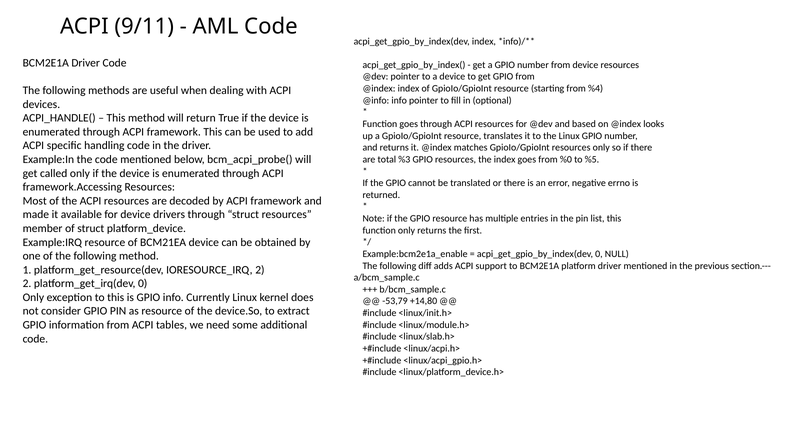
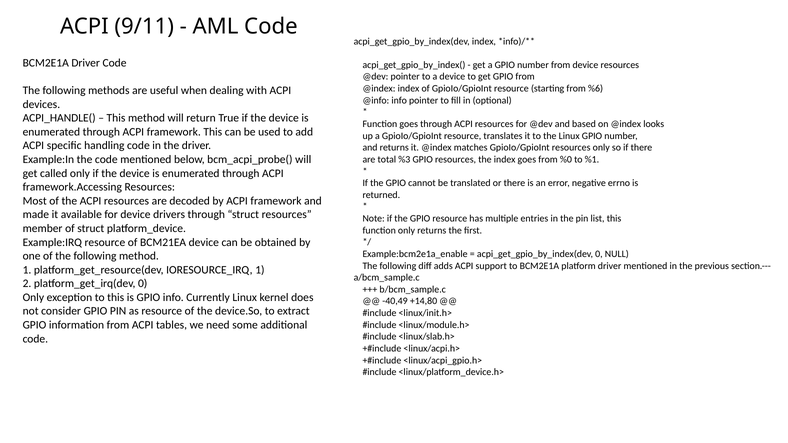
%4: %4 -> %6
%5: %5 -> %1
IORESOURCE_IRQ 2: 2 -> 1
-53,79: -53,79 -> -40,49
